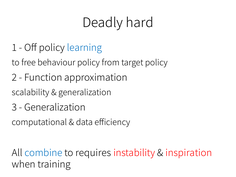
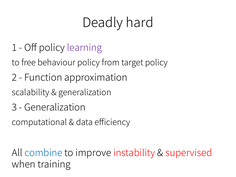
learning colour: blue -> purple
requires: requires -> improve
inspiration: inspiration -> supervised
